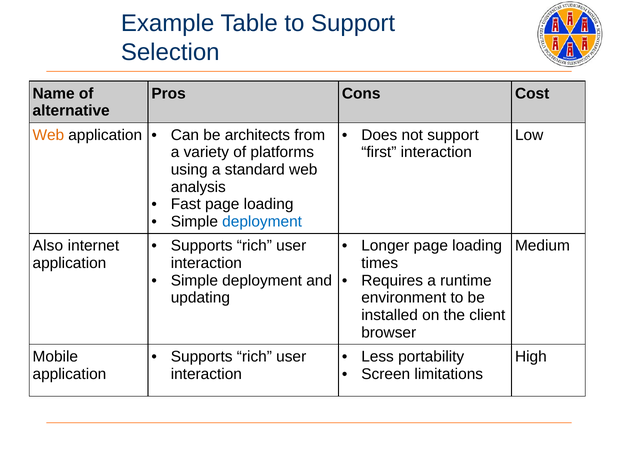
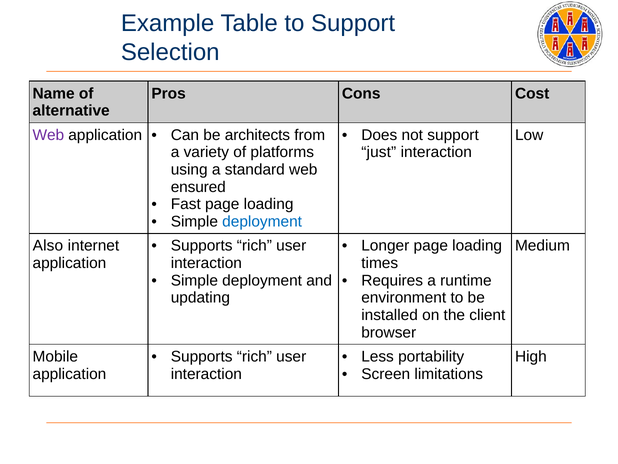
Web at (48, 135) colour: orange -> purple
first: first -> just
analysis: analysis -> ensured
